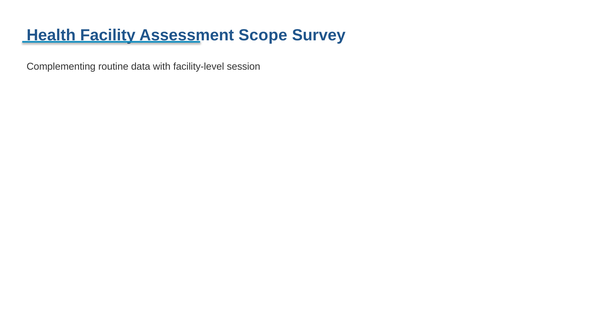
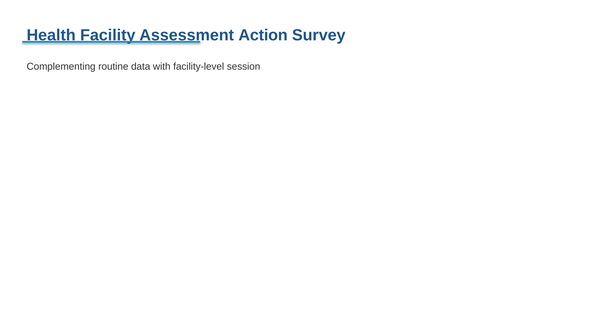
Scope: Scope -> Action
